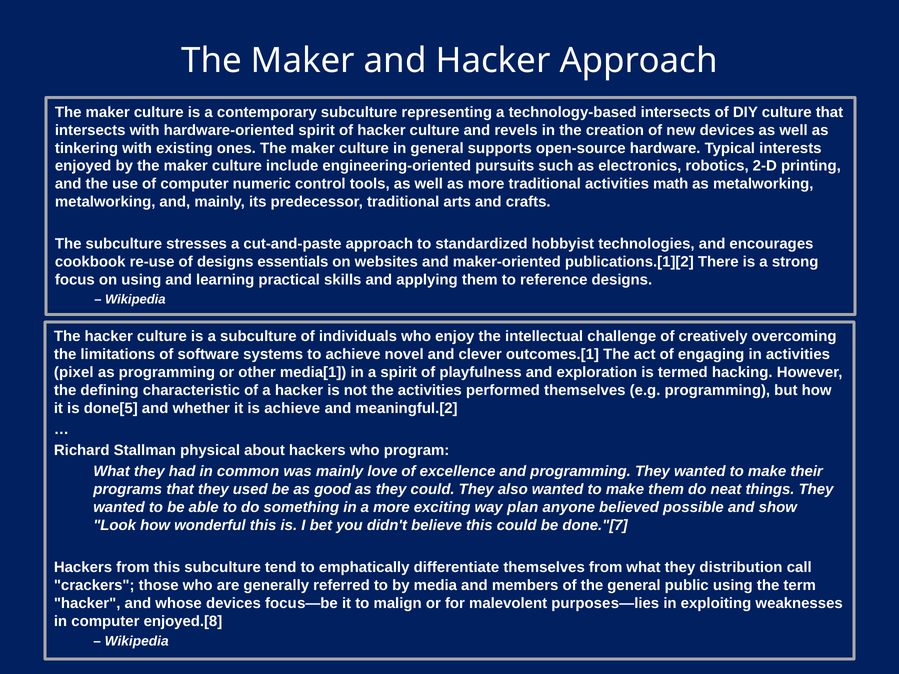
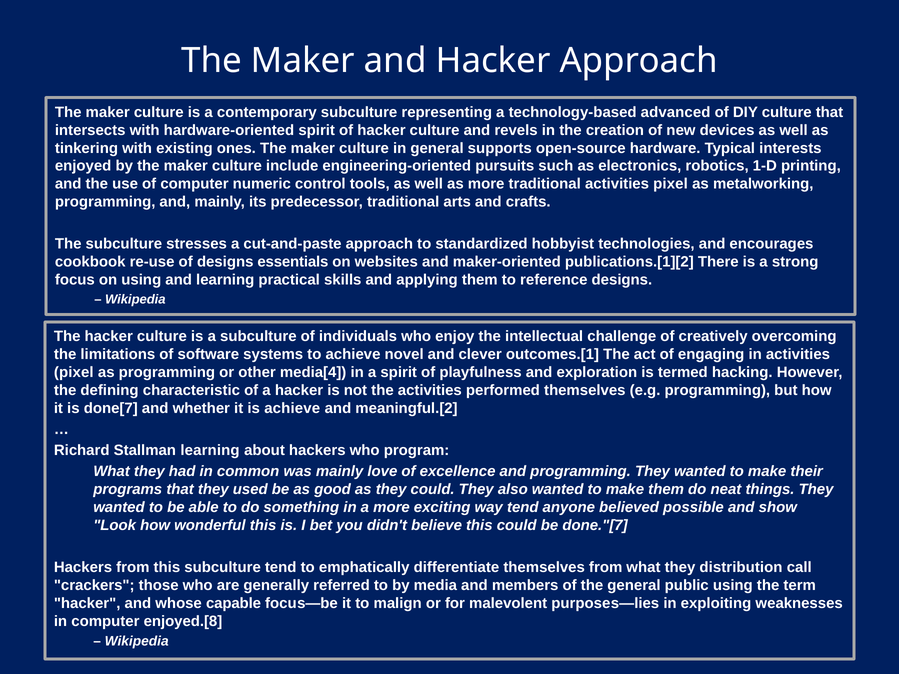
technology-based intersects: intersects -> advanced
2-D: 2-D -> 1-D
traditional activities math: math -> pixel
metalworking at (105, 202): metalworking -> programming
media[1: media[1 -> media[4
done[5: done[5 -> done[7
Stallman physical: physical -> learning
way plan: plan -> tend
whose devices: devices -> capable
